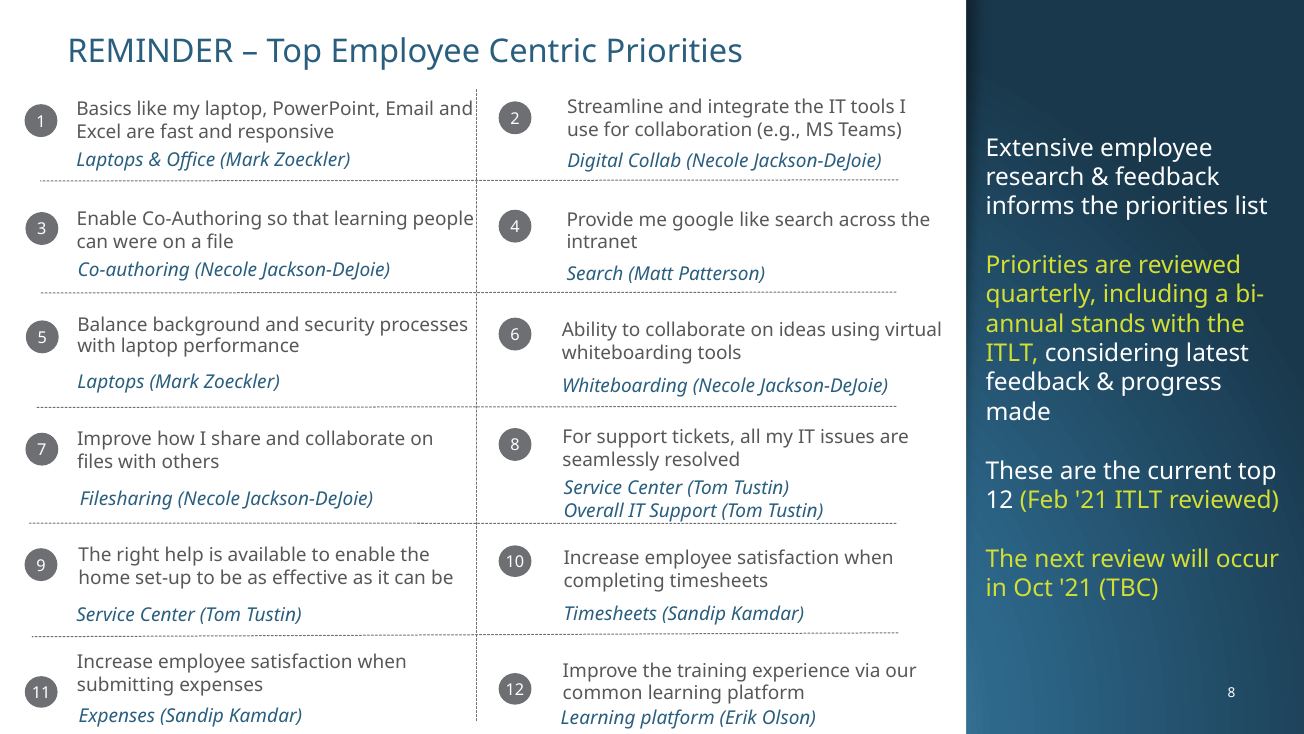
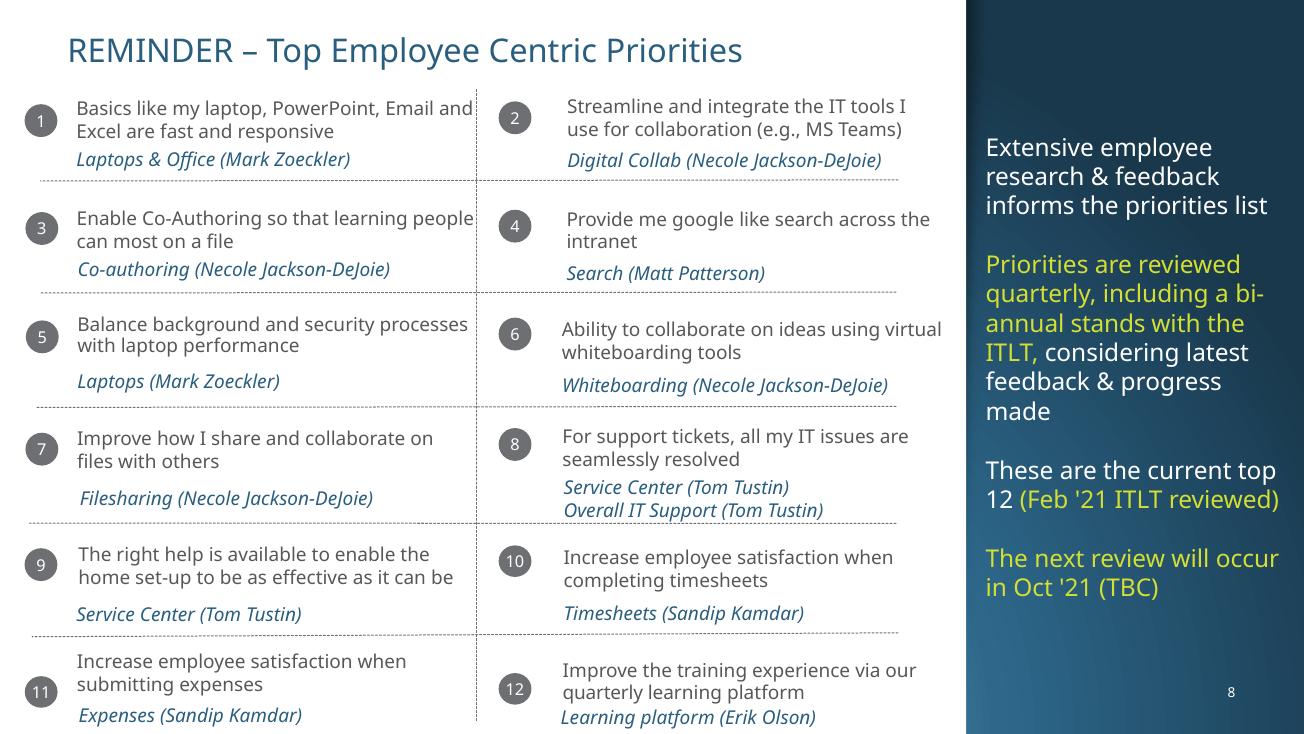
were: were -> most
common at (603, 693): common -> quarterly
